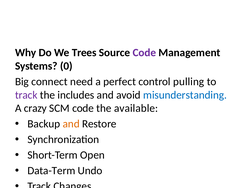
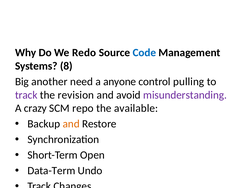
Trees: Trees -> Redo
Code at (144, 52) colour: purple -> blue
0: 0 -> 8
connect: connect -> another
perfect: perfect -> anyone
includes: includes -> revision
misunderstanding colour: blue -> purple
SCM code: code -> repo
